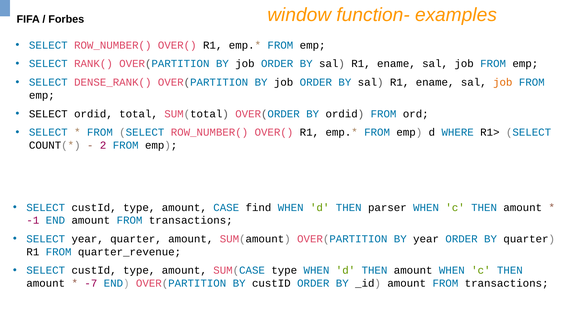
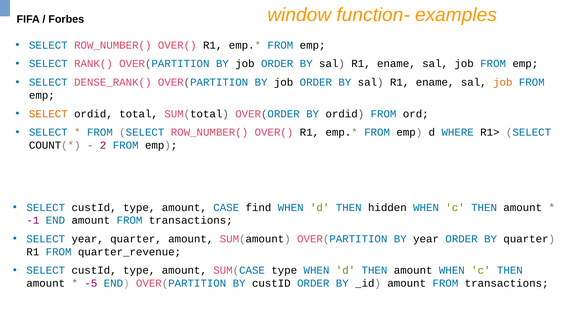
SELECT at (48, 114) colour: black -> orange
parser: parser -> hidden
-7: -7 -> -5
